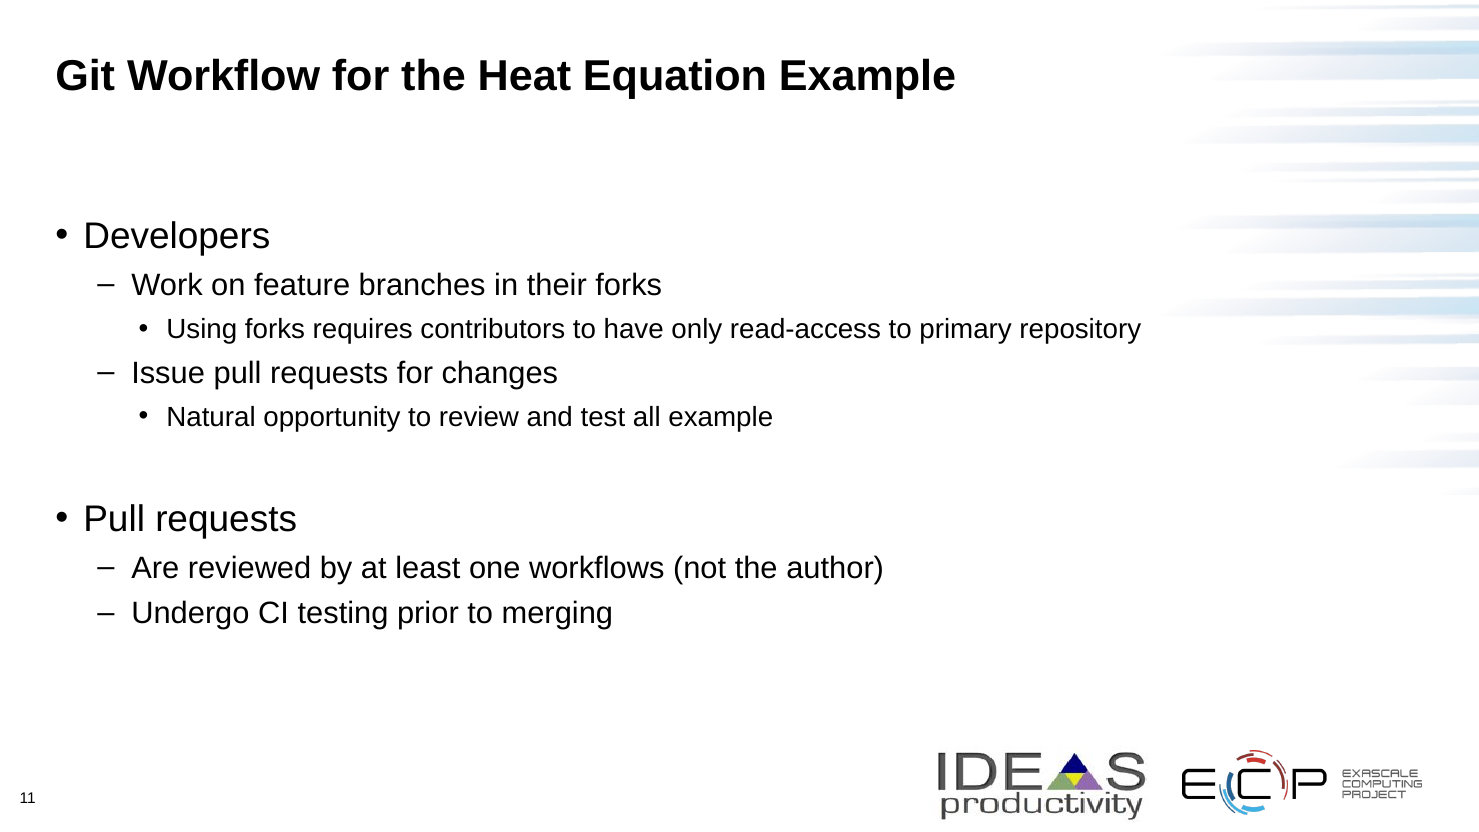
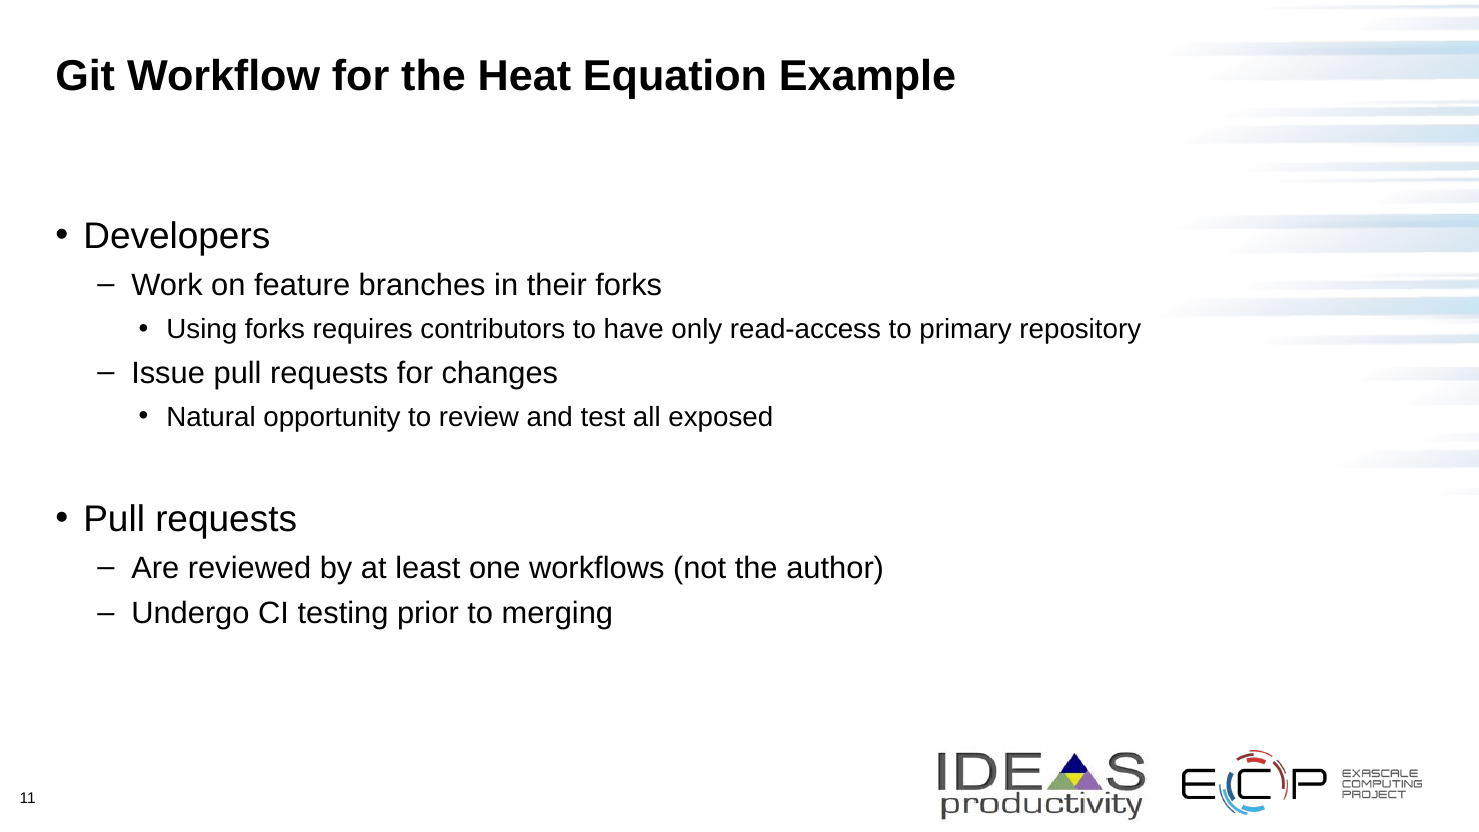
all example: example -> exposed
